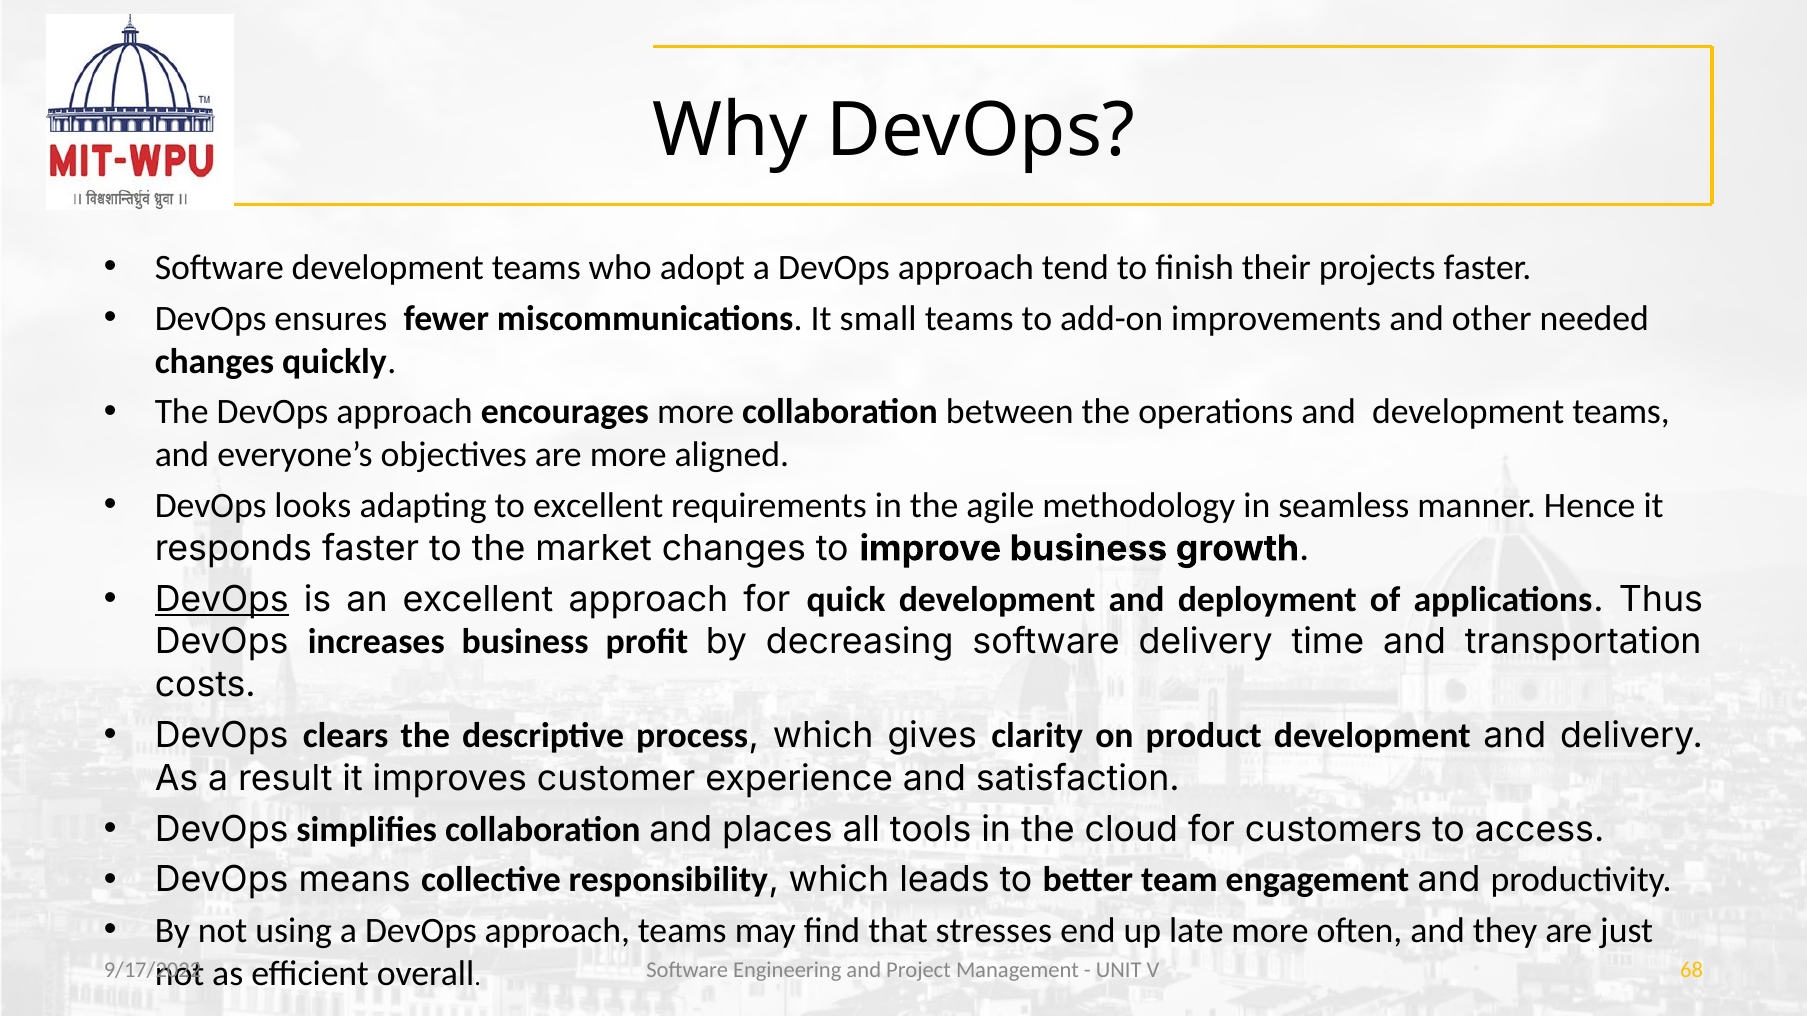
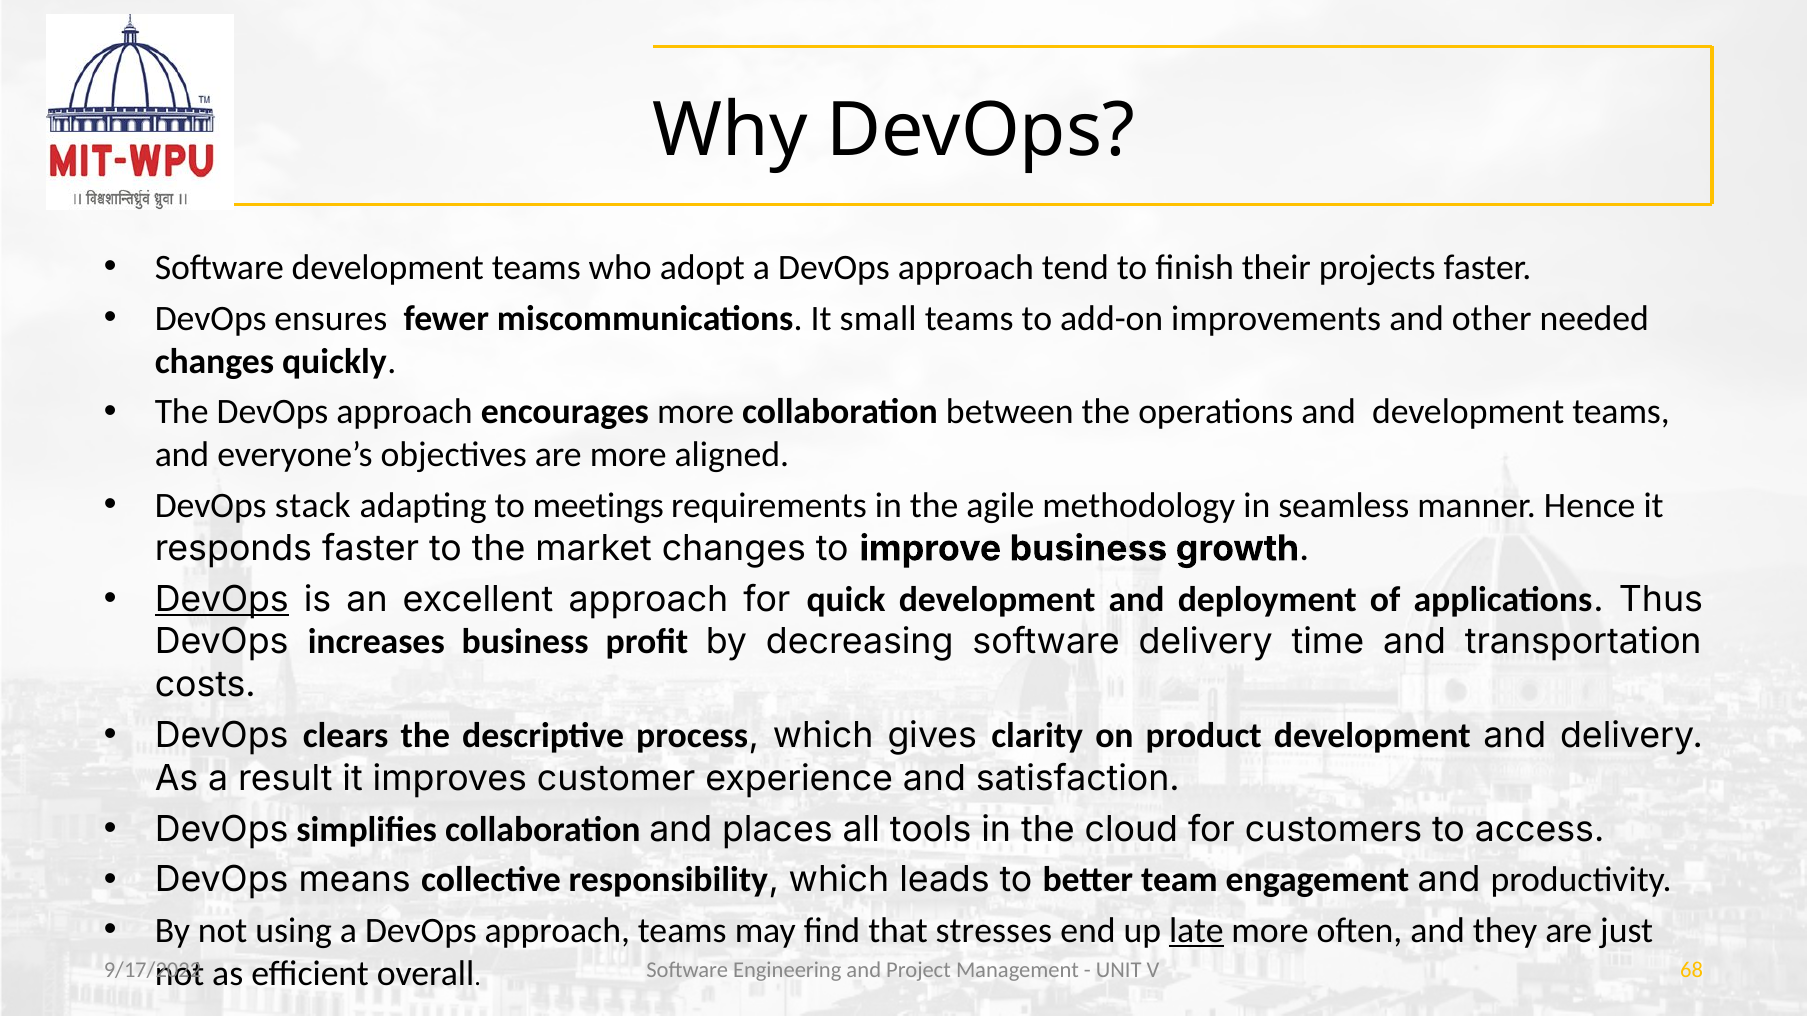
looks: looks -> stack
to excellent: excellent -> meetings
late underline: none -> present
